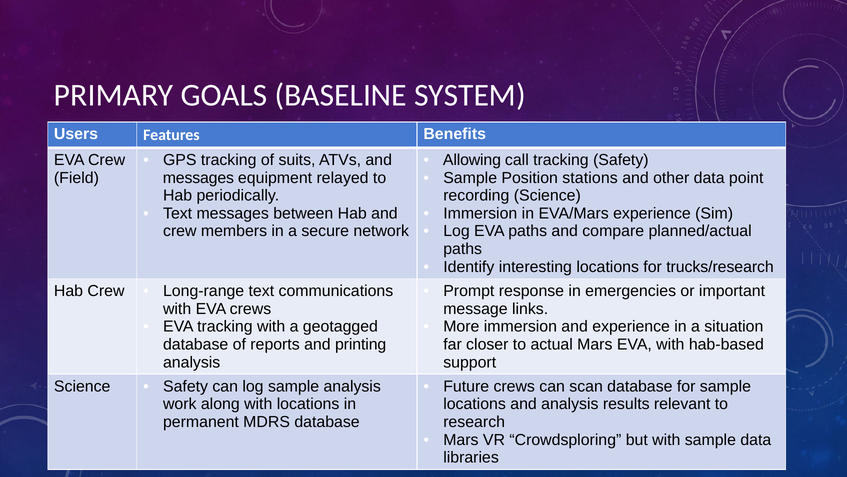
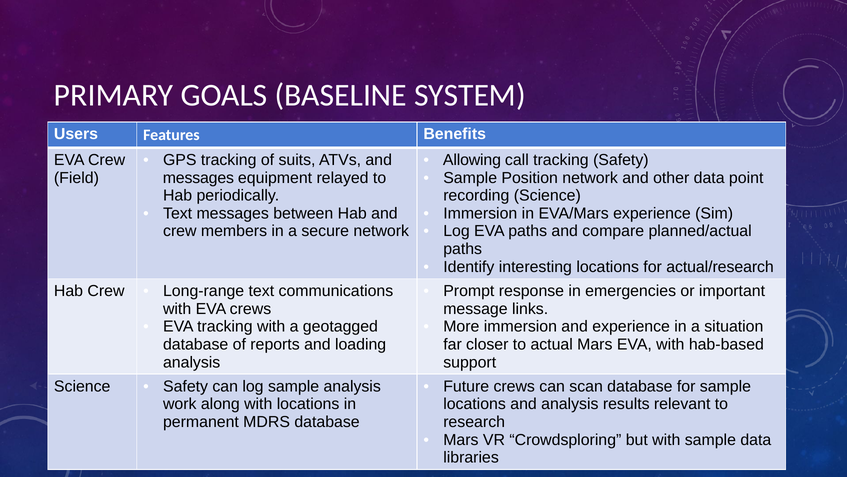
Position stations: stations -> network
trucks/research: trucks/research -> actual/research
printing: printing -> loading
